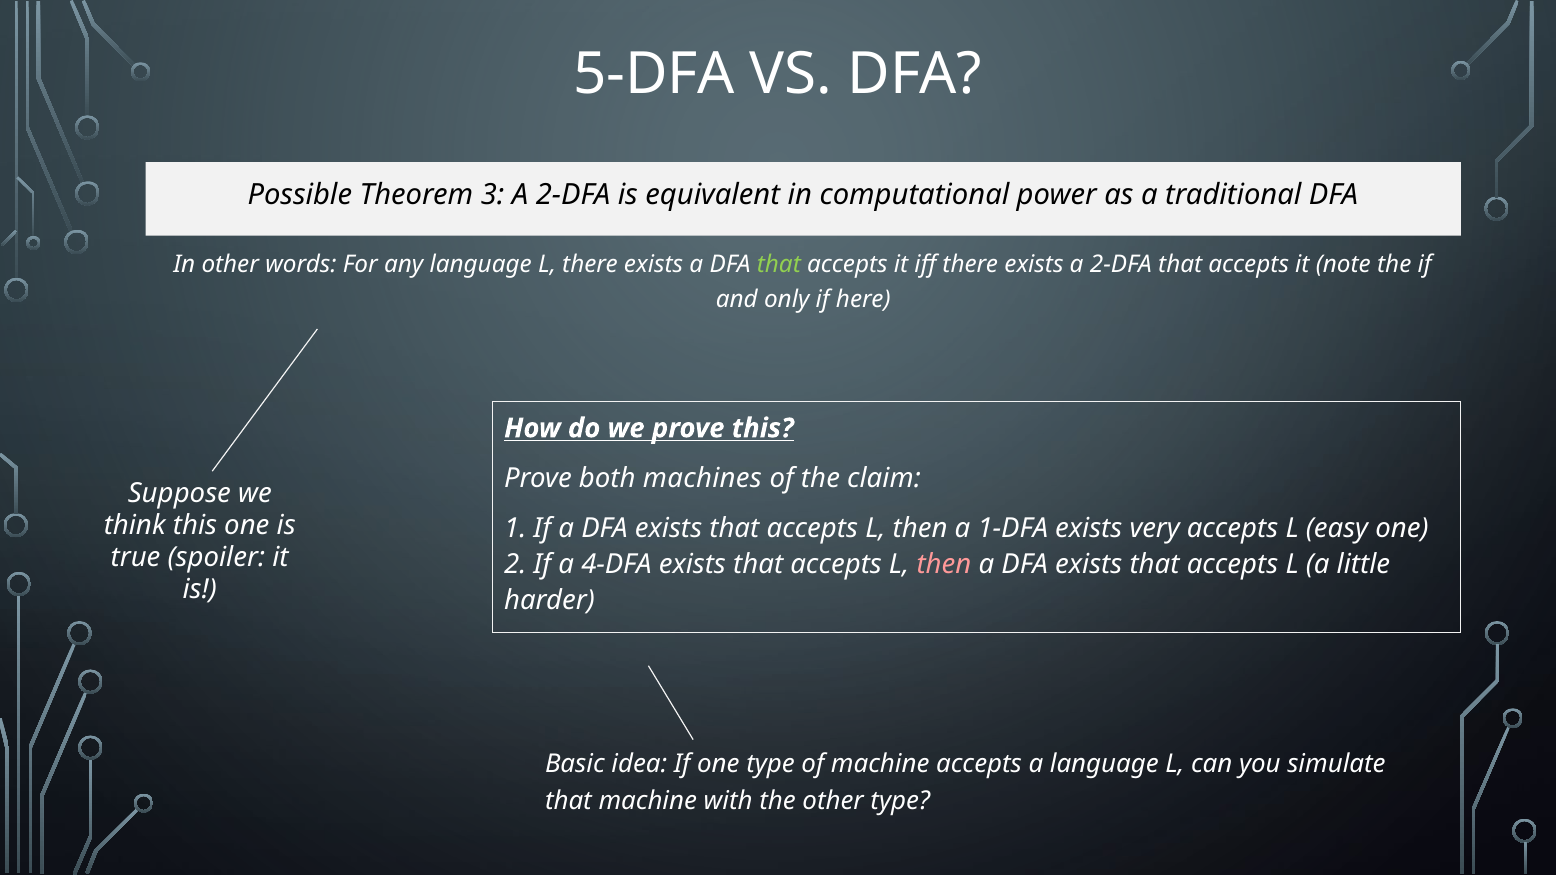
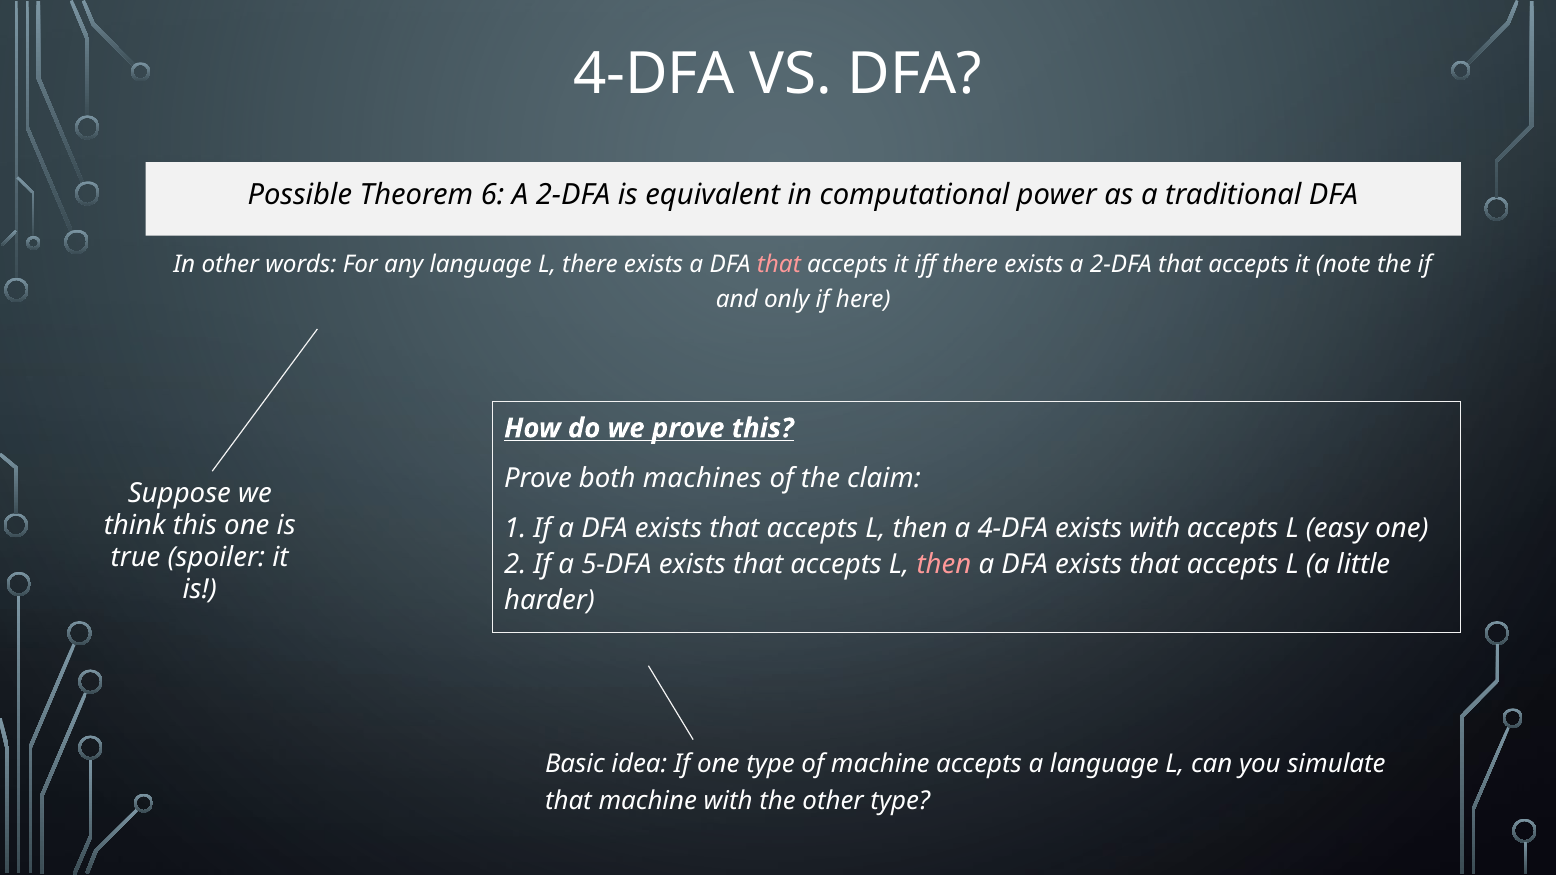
5-DFA at (654, 75): 5-DFA -> 4-DFA
3: 3 -> 6
that at (779, 265) colour: light green -> pink
a 1-DFA: 1-DFA -> 4-DFA
exists very: very -> with
4-DFA: 4-DFA -> 5-DFA
